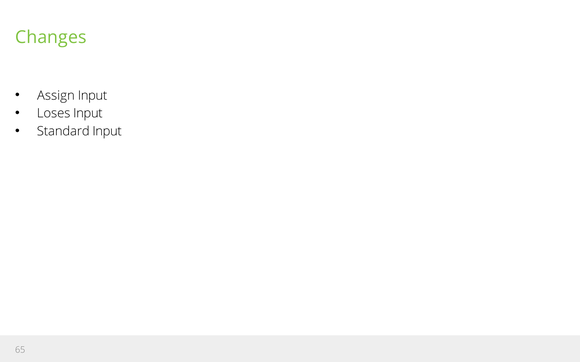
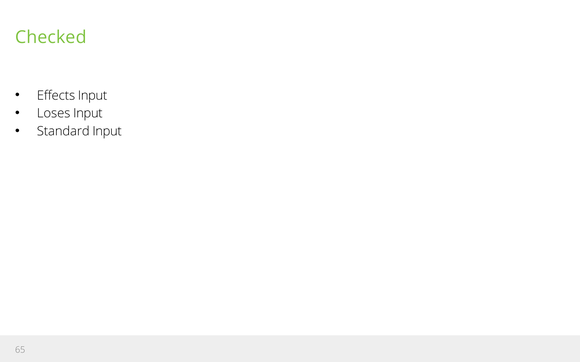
Changes: Changes -> Checked
Assign: Assign -> Effects
